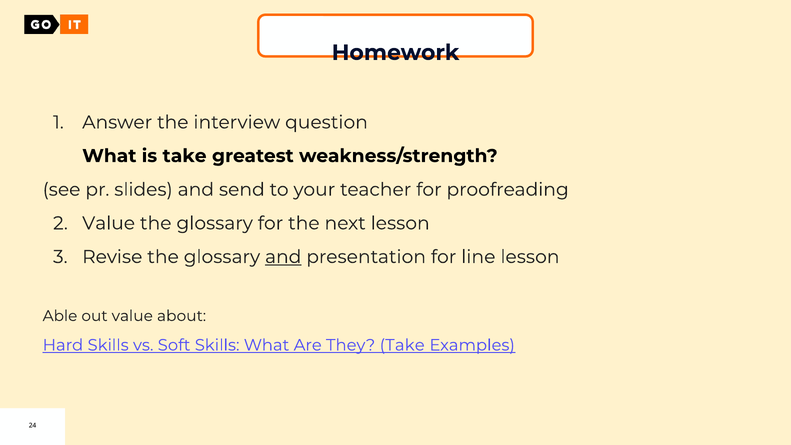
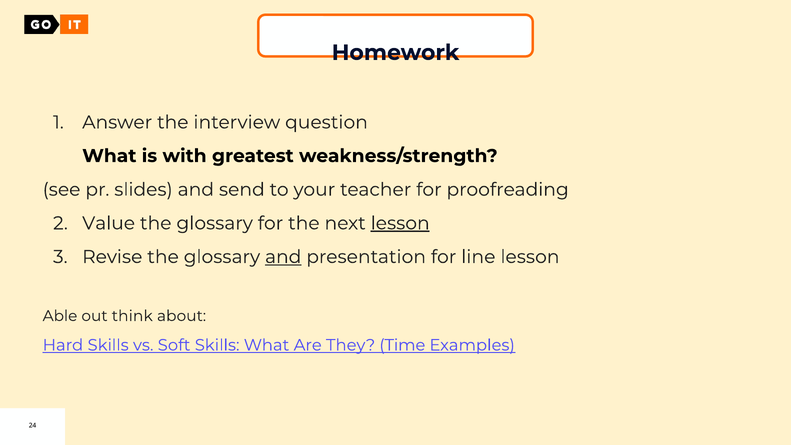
is take: take -> with
lesson at (400, 223) underline: none -> present
out value: value -> think
They Take: Take -> Time
